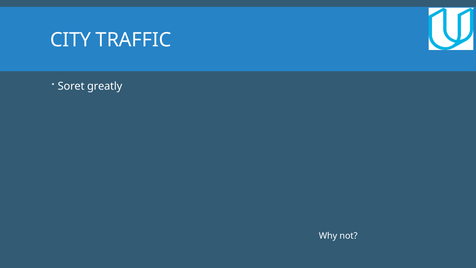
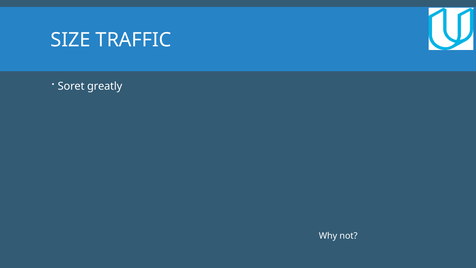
CITY: CITY -> SIZE
